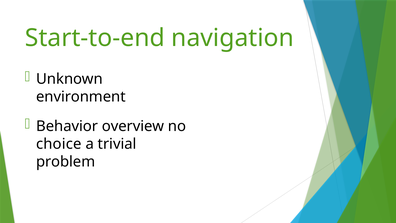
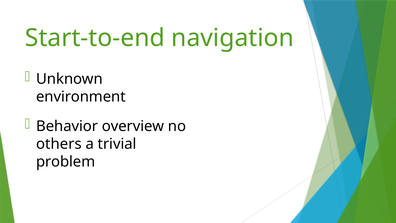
choice: choice -> others
